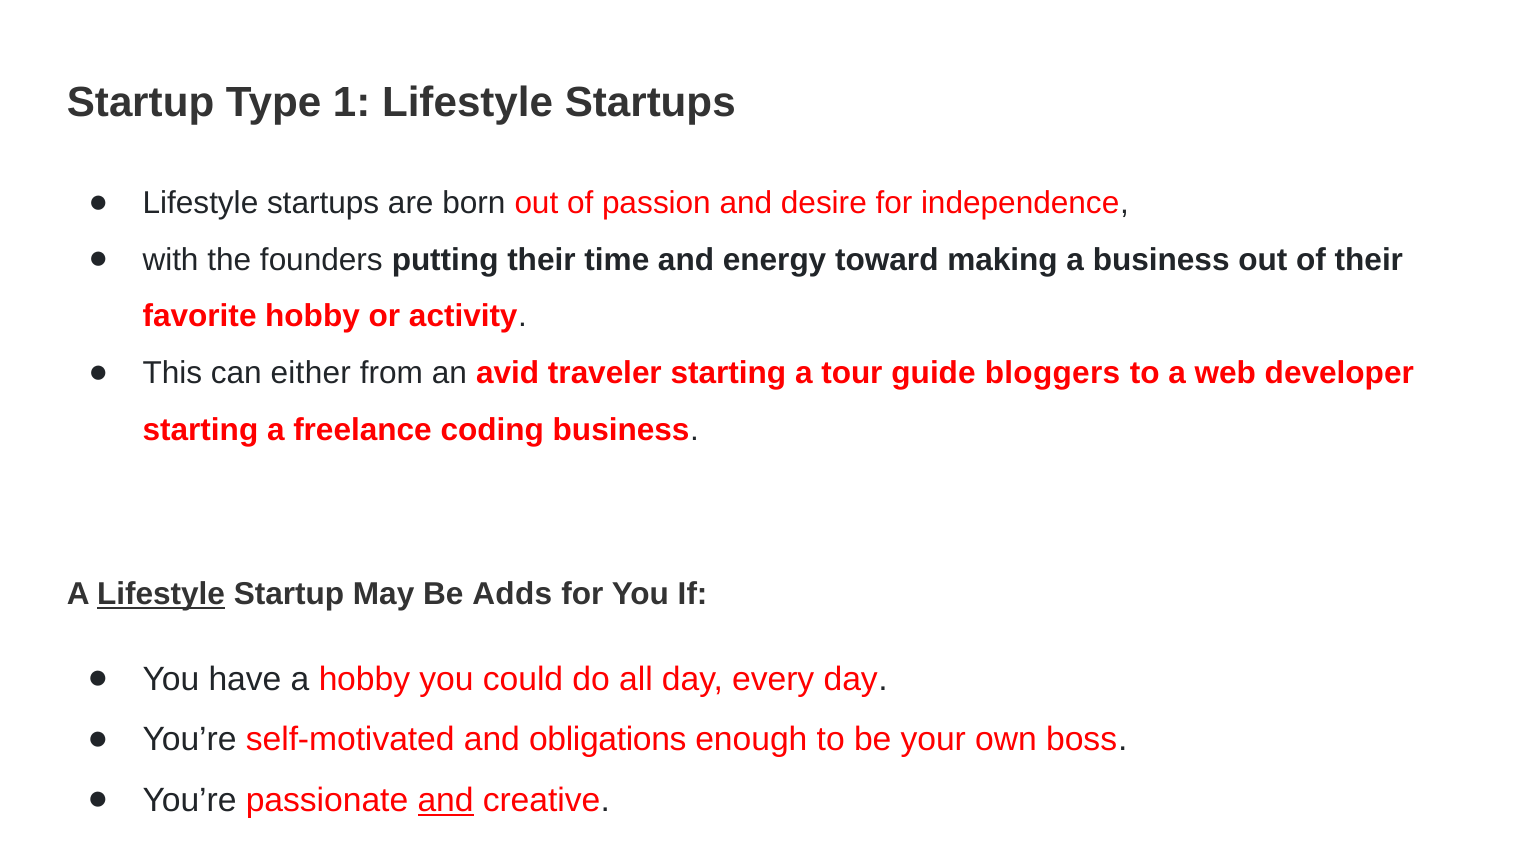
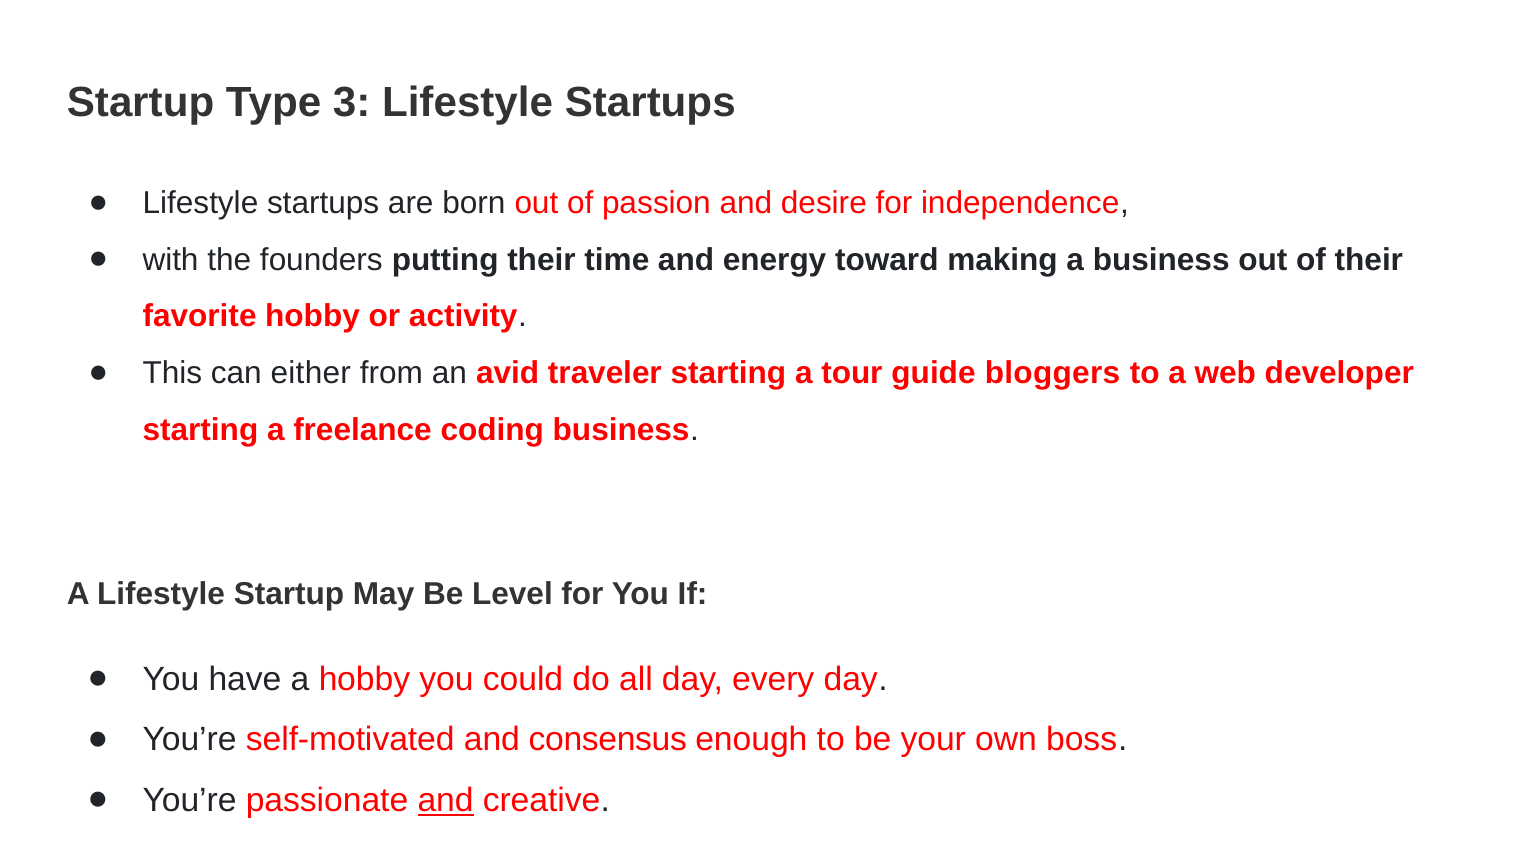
1: 1 -> 3
Lifestyle at (161, 594) underline: present -> none
Adds: Adds -> Level
obligations: obligations -> consensus
